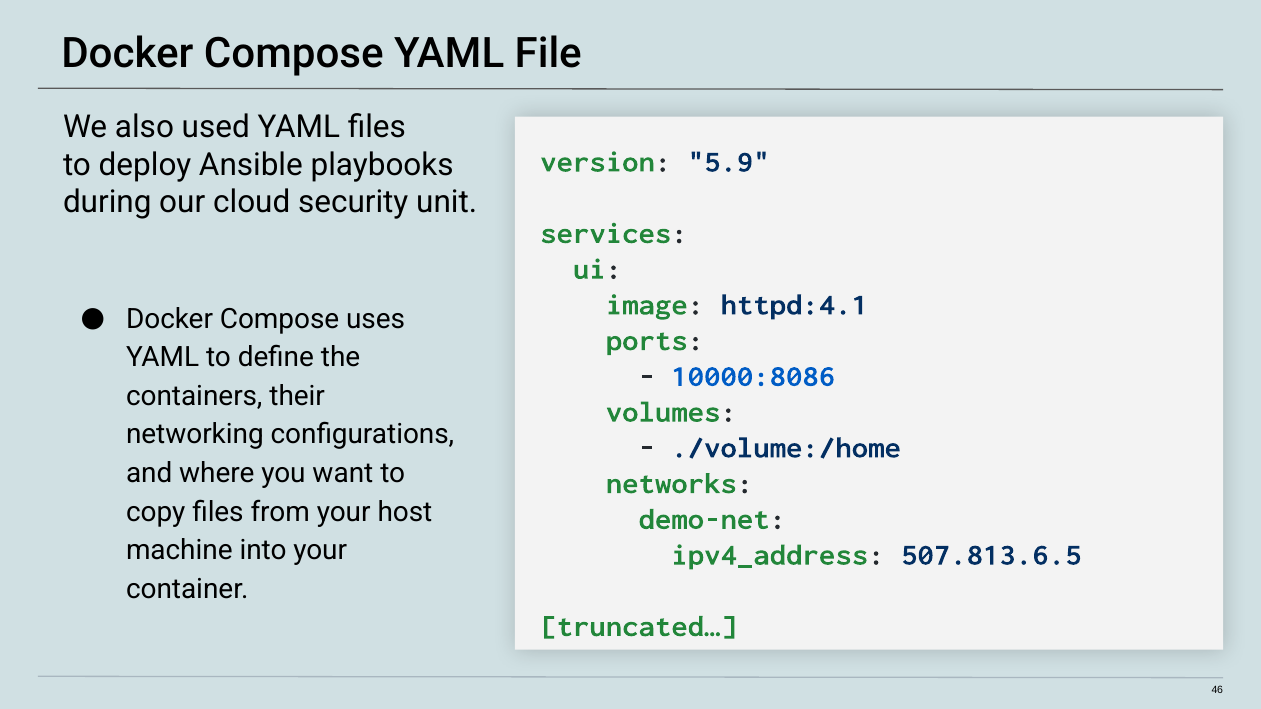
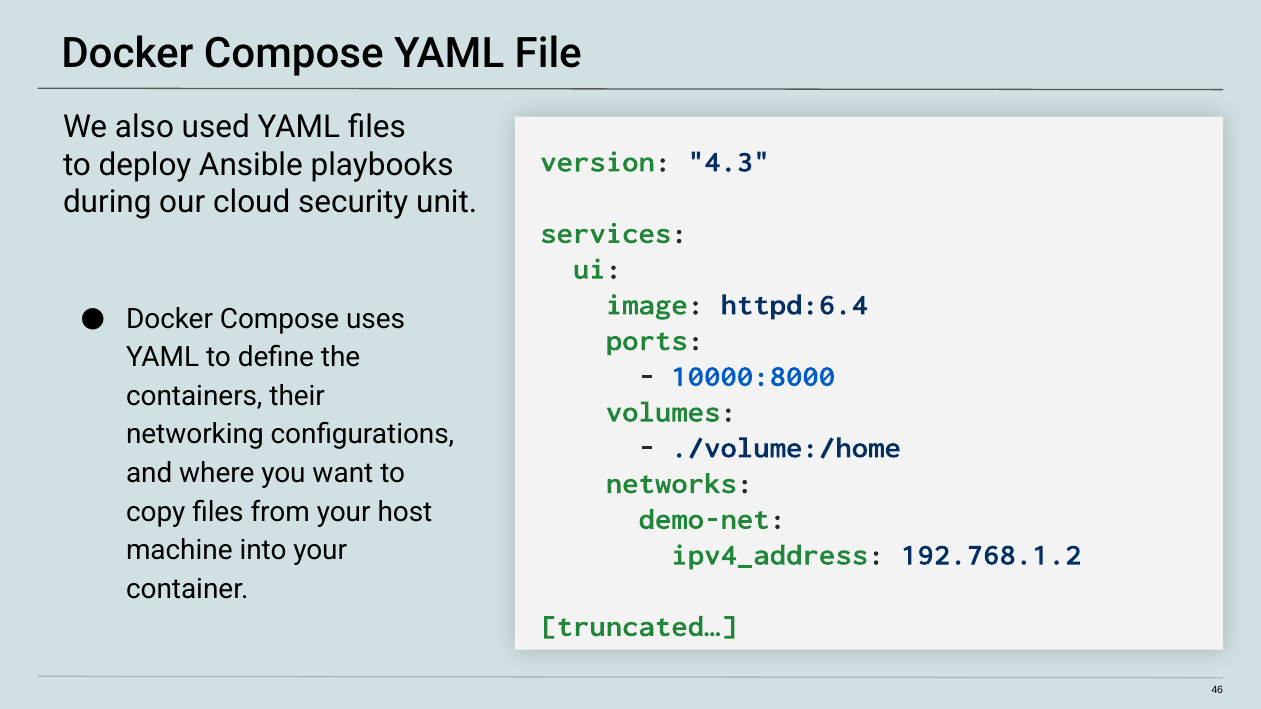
5.9: 5.9 -> 4.3
httpd:4.1: httpd:4.1 -> httpd:6.4
10000:8086: 10000:8086 -> 10000:8000
507.813.6.5: 507.813.6.5 -> 192.768.1.2
